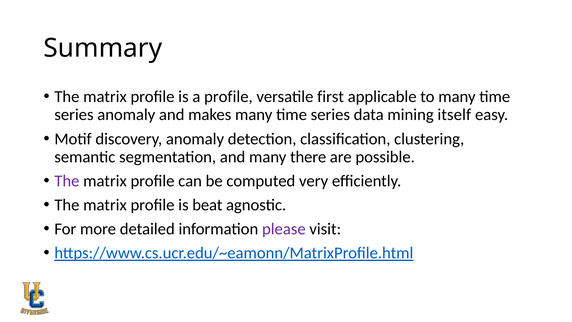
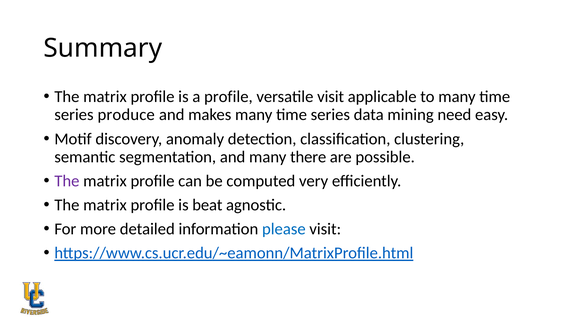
versatile first: first -> visit
series anomaly: anomaly -> produce
itself: itself -> need
please colour: purple -> blue
